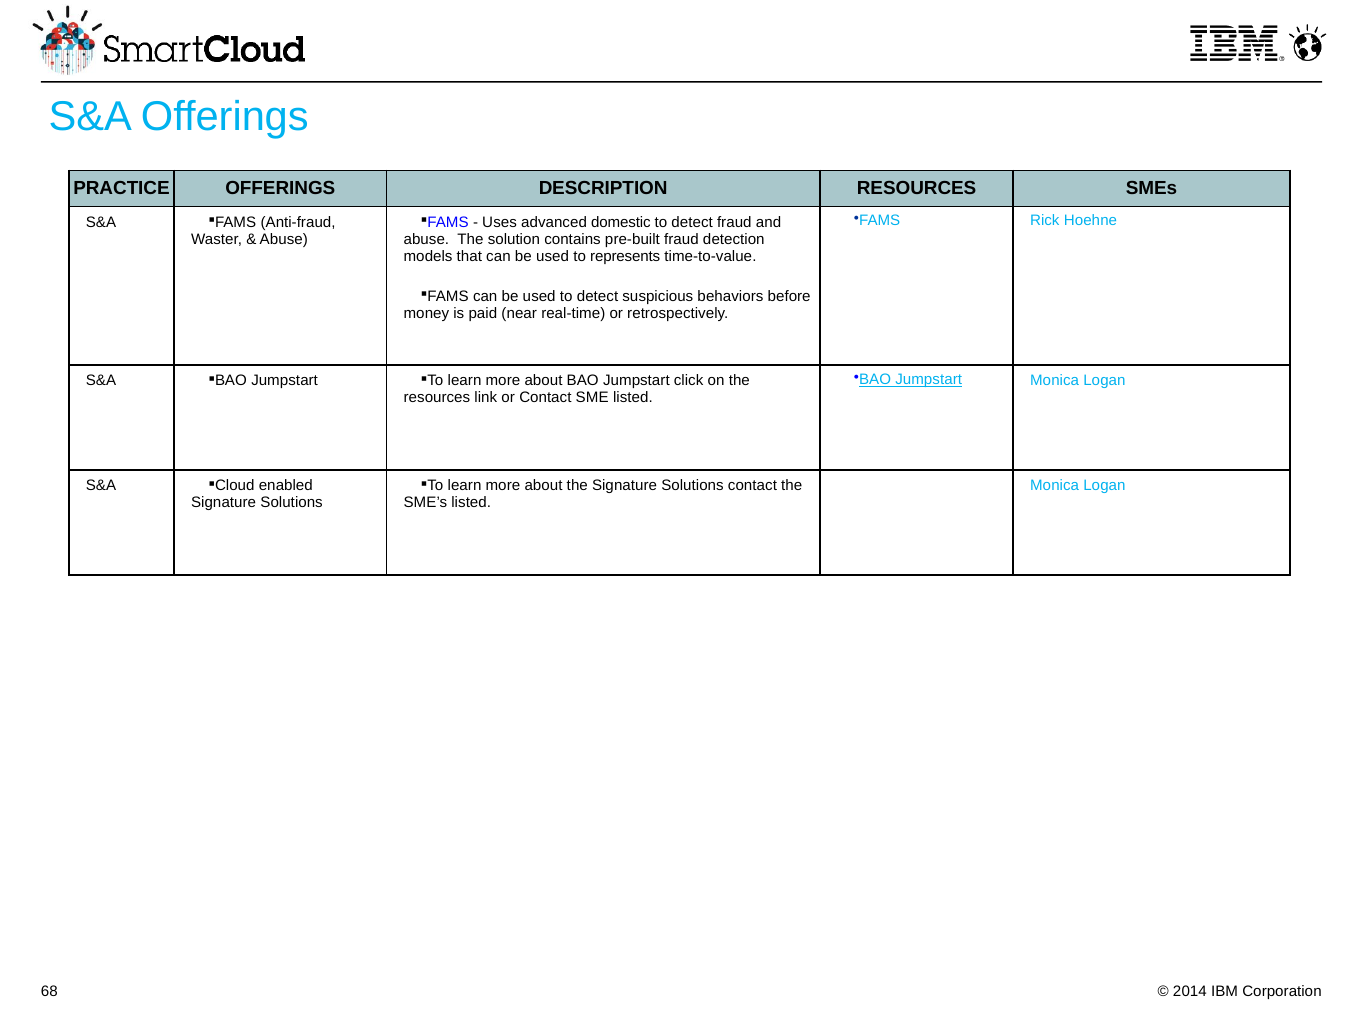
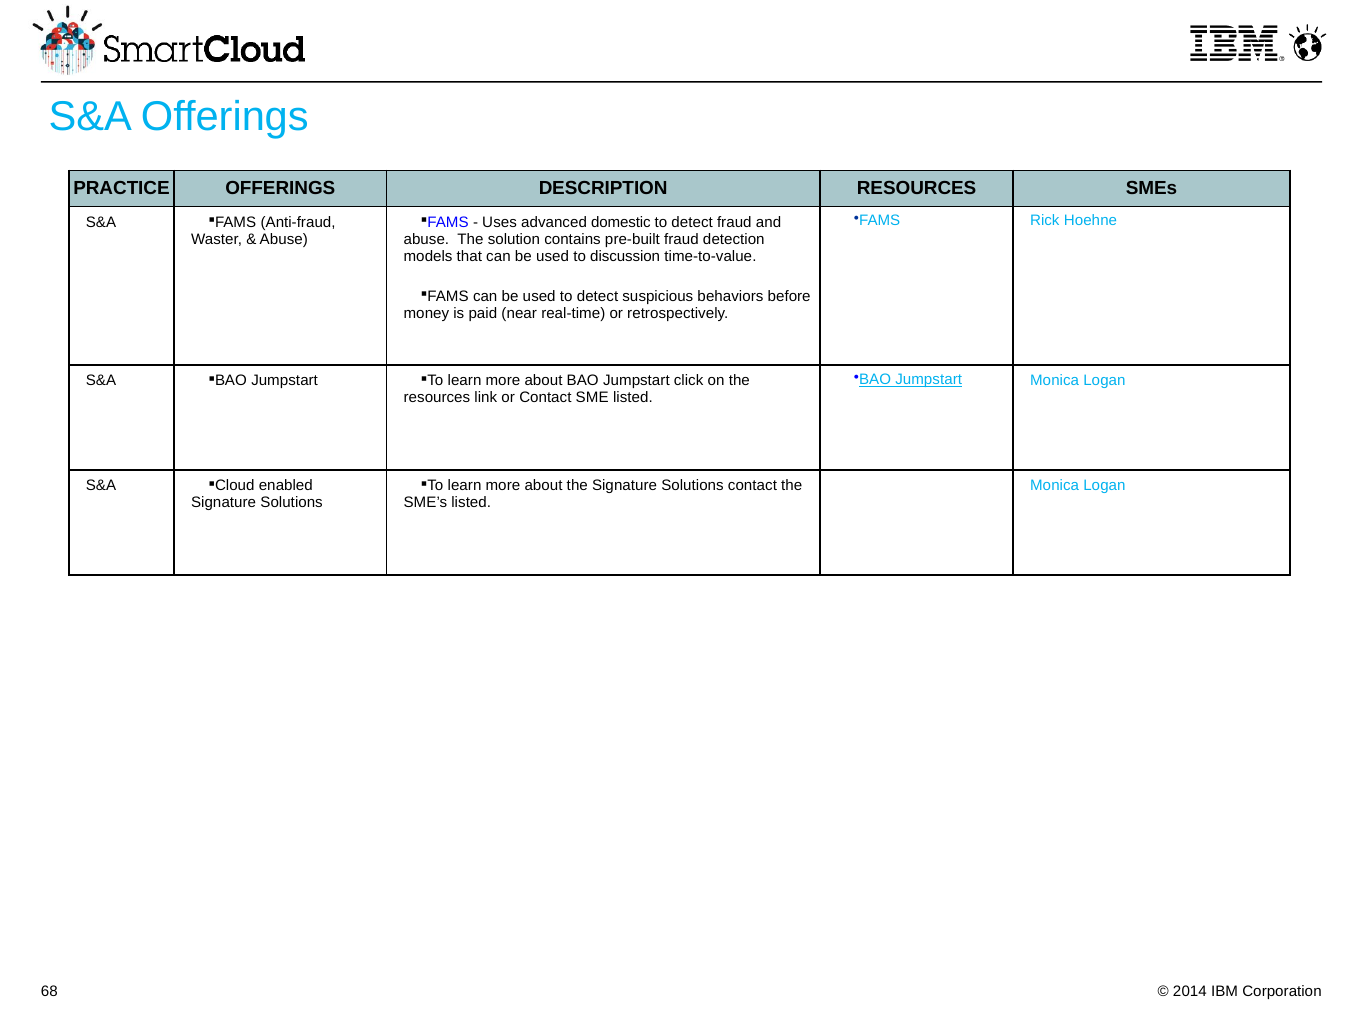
represents: represents -> discussion
